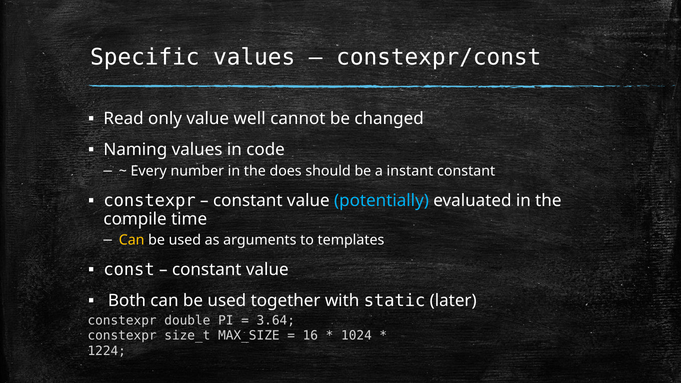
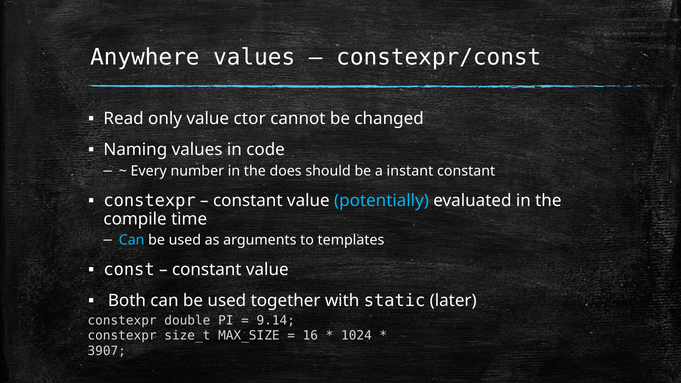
Specific: Specific -> Anywhere
well: well -> ctor
Can at (132, 240) colour: yellow -> light blue
3.64: 3.64 -> 9.14
1224: 1224 -> 3907
